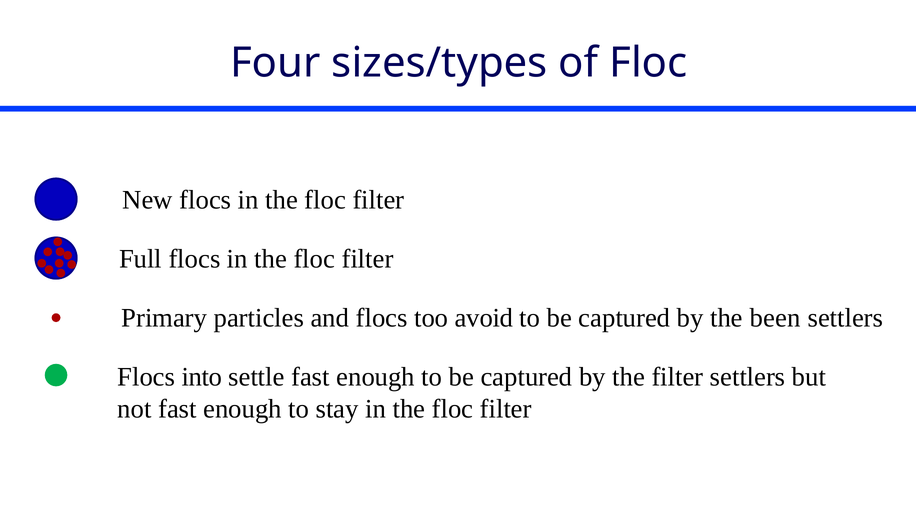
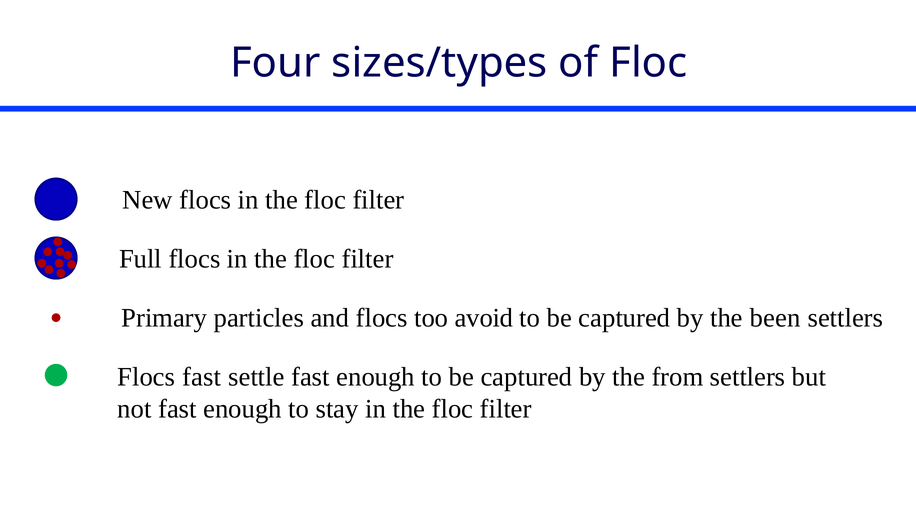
Flocs into: into -> fast
the filter: filter -> from
